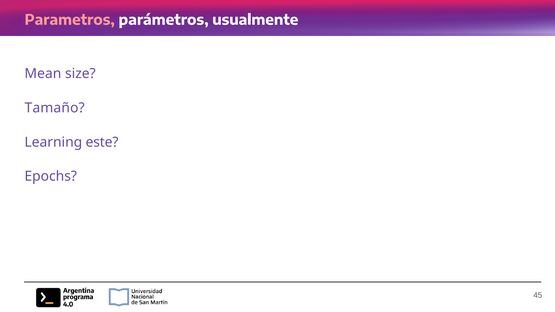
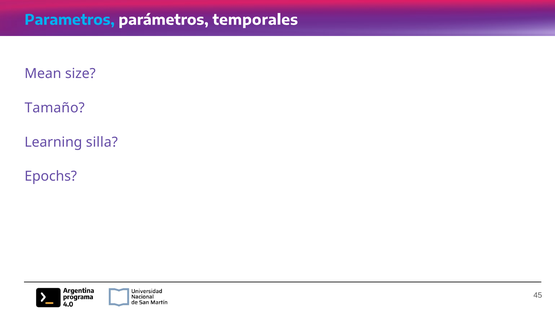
Parametros colour: pink -> light blue
usualmente: usualmente -> temporales
este: este -> silla
